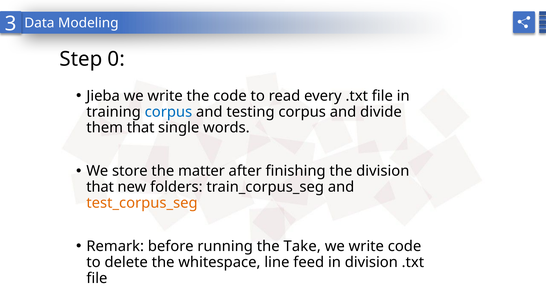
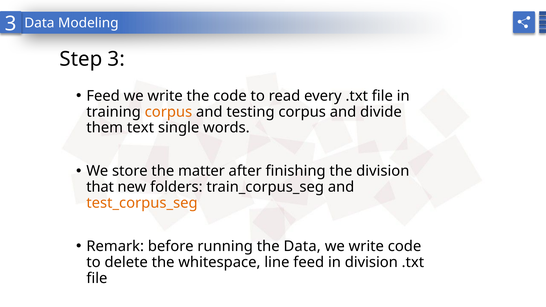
Step 0: 0 -> 3
Jieba at (103, 96): Jieba -> Feed
corpus at (168, 112) colour: blue -> orange
them that: that -> text
the Take: Take -> Data
